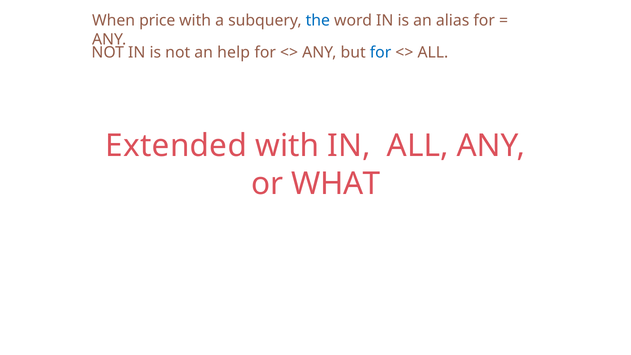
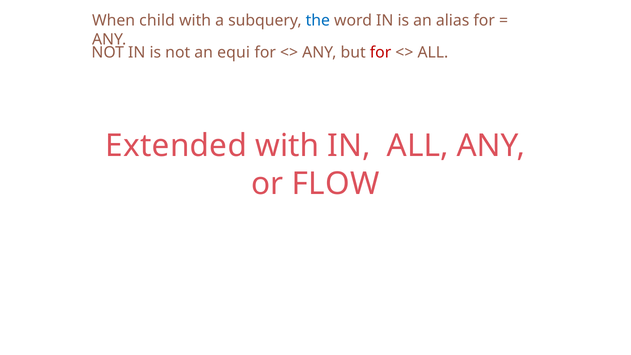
price: price -> child
help: help -> equi
for at (381, 52) colour: blue -> red
WHAT: WHAT -> FLOW
